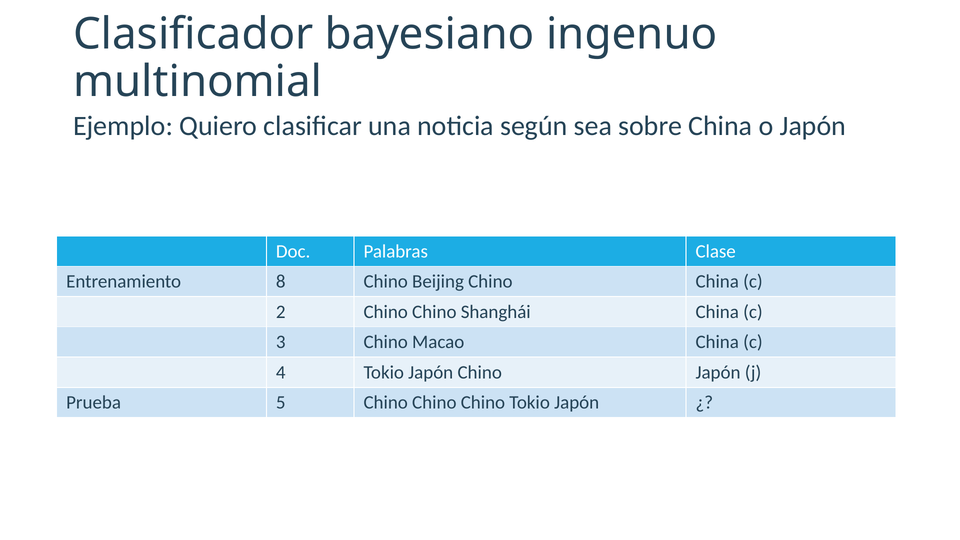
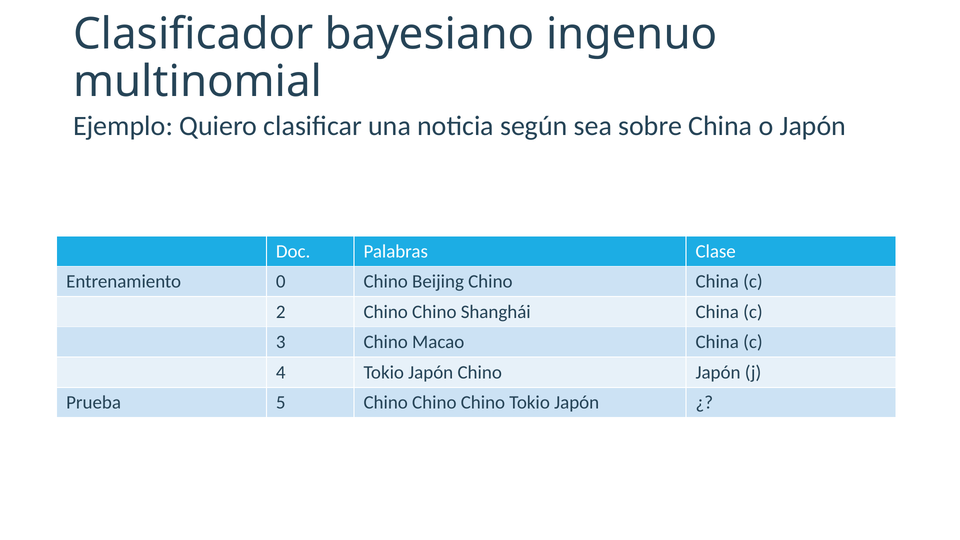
8: 8 -> 0
